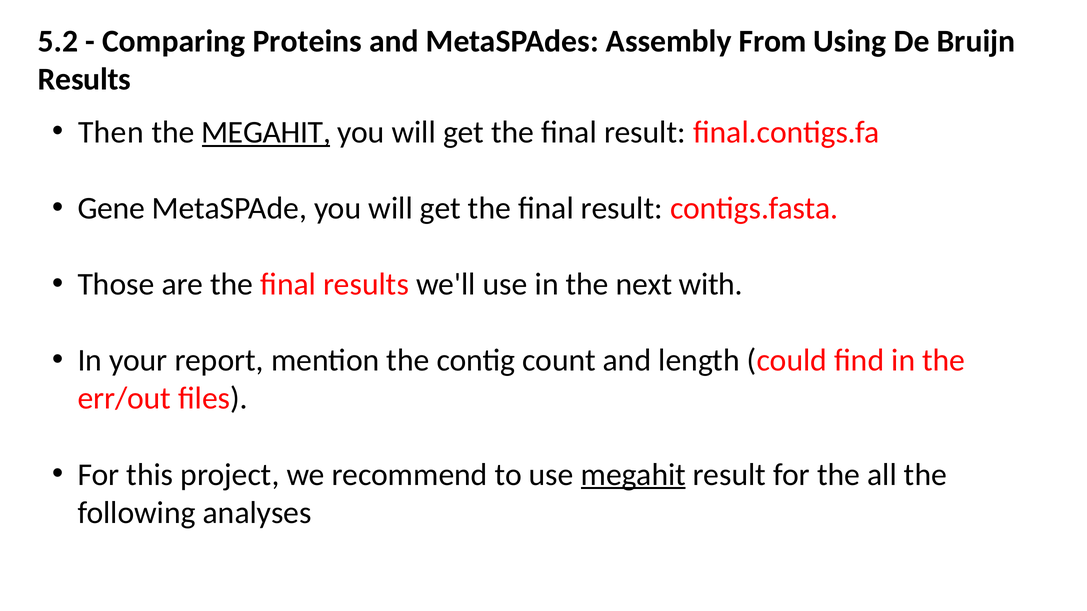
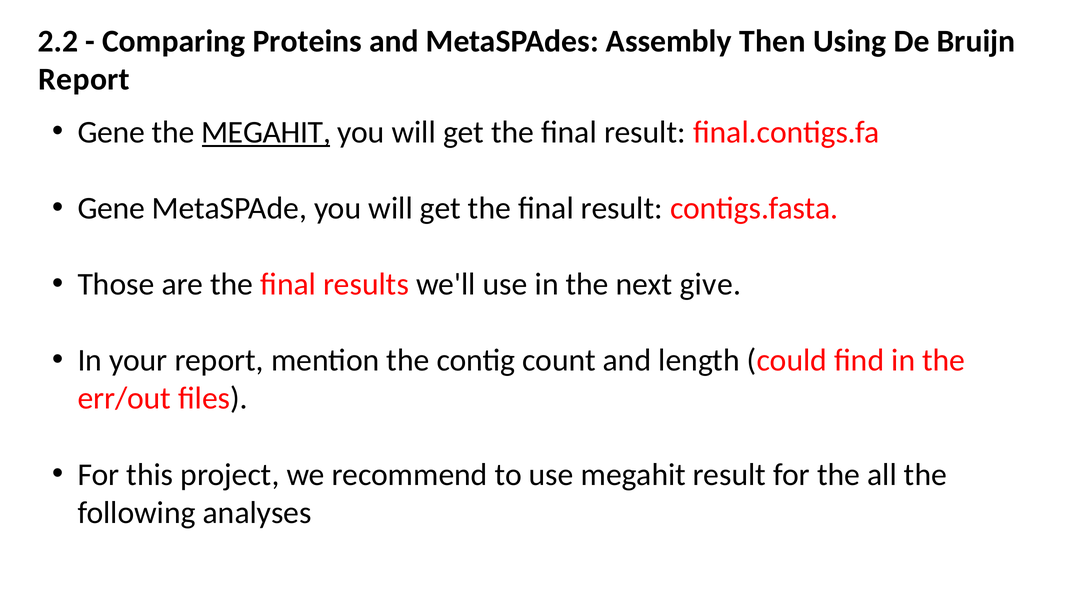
5.2: 5.2 -> 2.2
From: From -> Then
Results at (84, 79): Results -> Report
Then at (111, 132): Then -> Gene
with: with -> give
megahit at (633, 475) underline: present -> none
